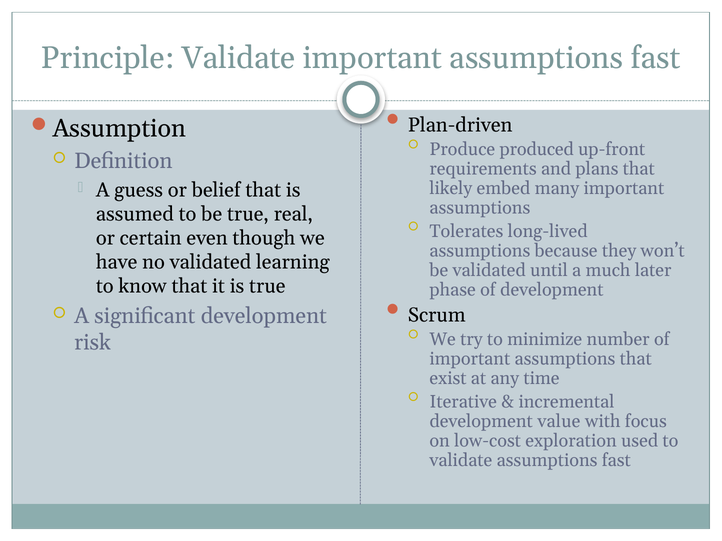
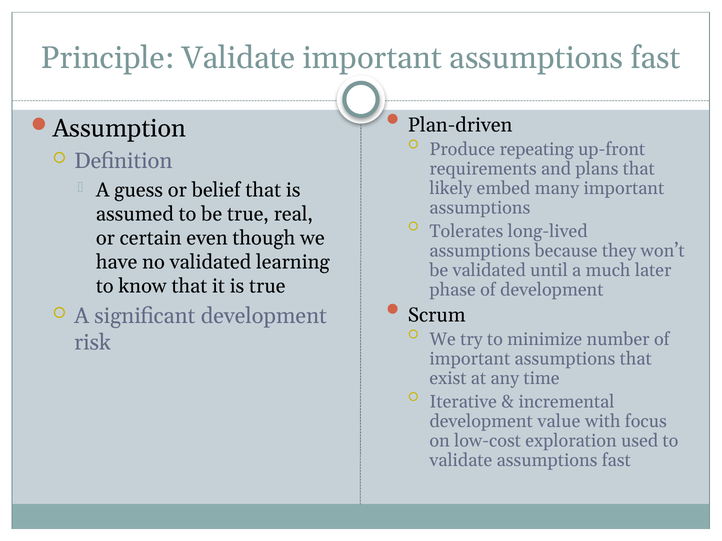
produced: produced -> repeating
